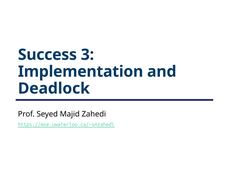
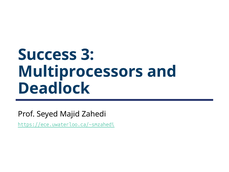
Implementation: Implementation -> Multiprocessors
